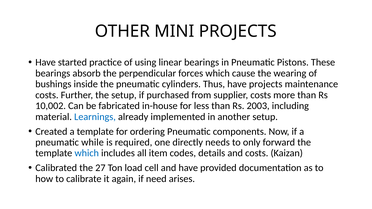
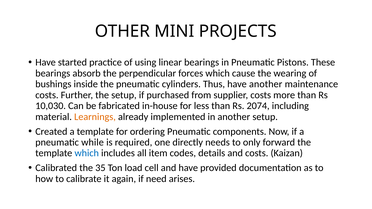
have projects: projects -> another
10,002: 10,002 -> 10,030
2003: 2003 -> 2074
Learnings colour: blue -> orange
27: 27 -> 35
